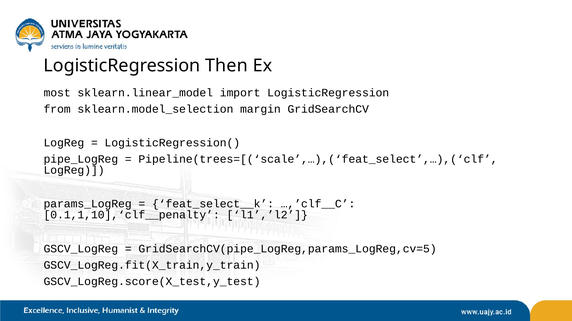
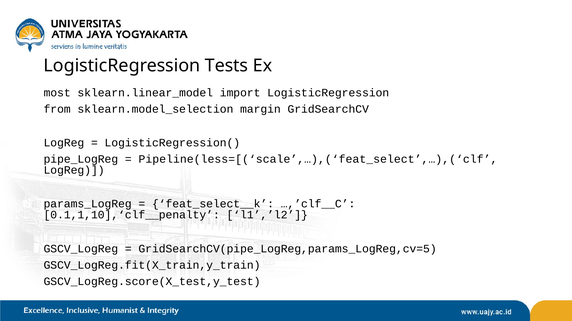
Then: Then -> Tests
Pipeline(trees=[(‘scale’,…),(‘feat_select’,…),(‘clf: Pipeline(trees=[(‘scale’,…),(‘feat_select’,…),(‘clf -> Pipeline(less=[(‘scale’,…),(‘feat_select’,…),(‘clf
